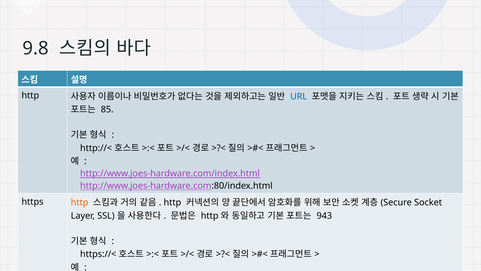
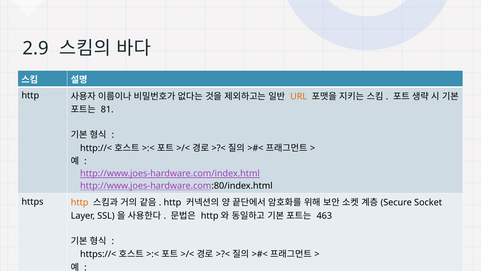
9.8: 9.8 -> 2.9
URL colour: blue -> orange
85: 85 -> 81
943: 943 -> 463
